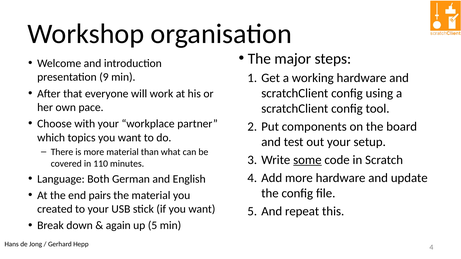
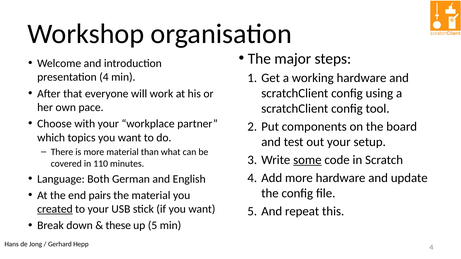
presentation 9: 9 -> 4
created underline: none -> present
again: again -> these
